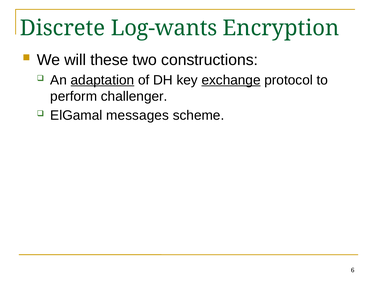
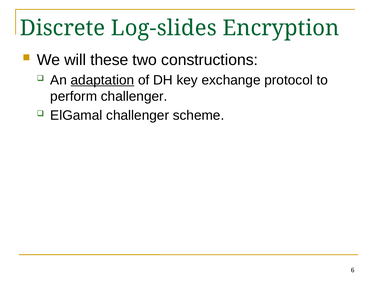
Log-wants: Log-wants -> Log-slides
exchange underline: present -> none
ElGamal messages: messages -> challenger
